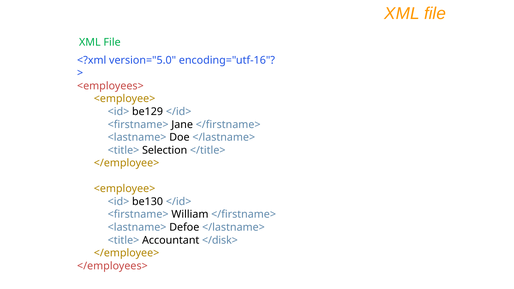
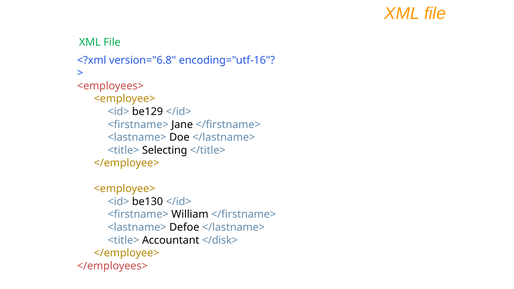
version="5.0: version="5.0 -> version="6.8
Selection: Selection -> Selecting
